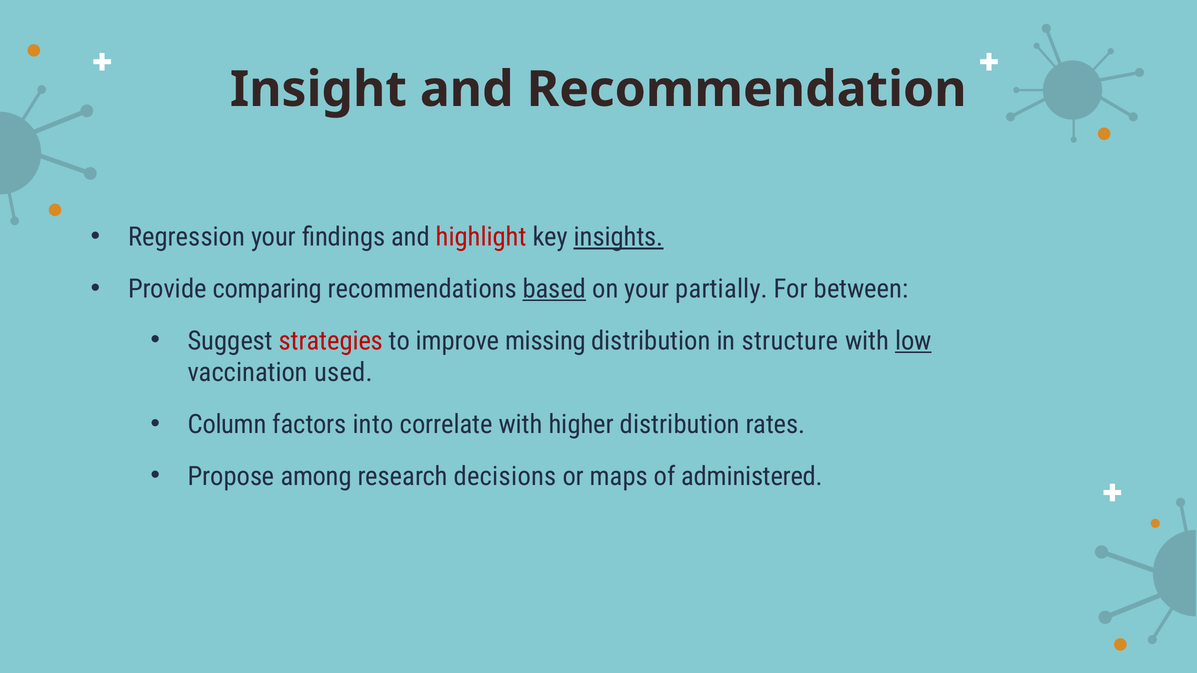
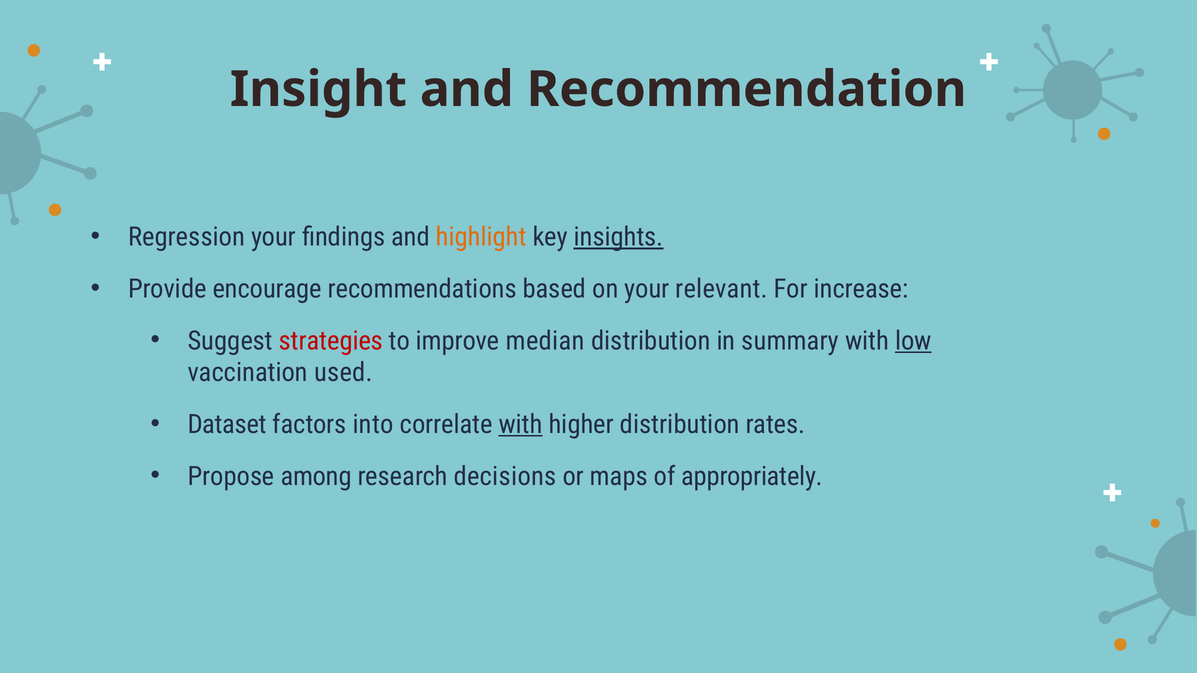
highlight colour: red -> orange
comparing: comparing -> encourage
based underline: present -> none
partially: partially -> relevant
between: between -> increase
missing: missing -> median
structure: structure -> summary
Column: Column -> Dataset
with at (521, 425) underline: none -> present
administered: administered -> appropriately
